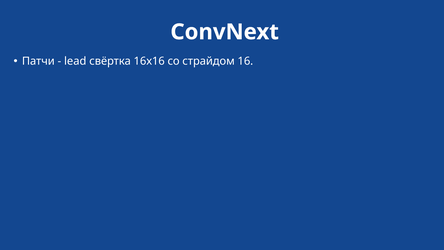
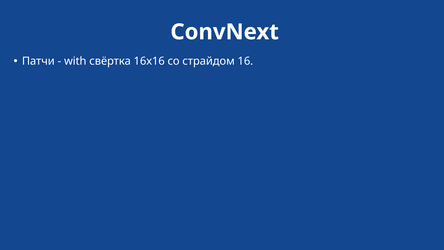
lead: lead -> with
